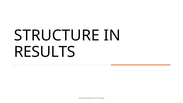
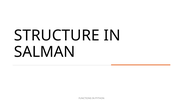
RESULTS: RESULTS -> SALMAN
